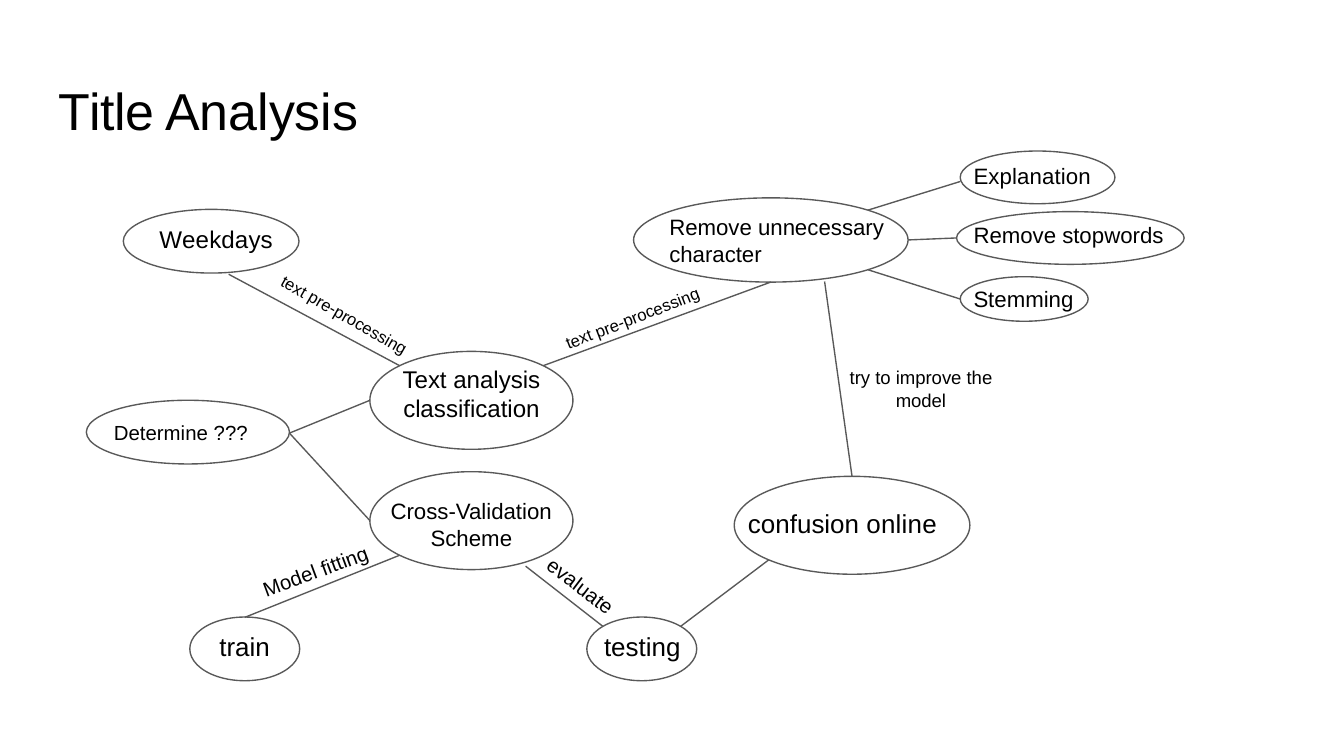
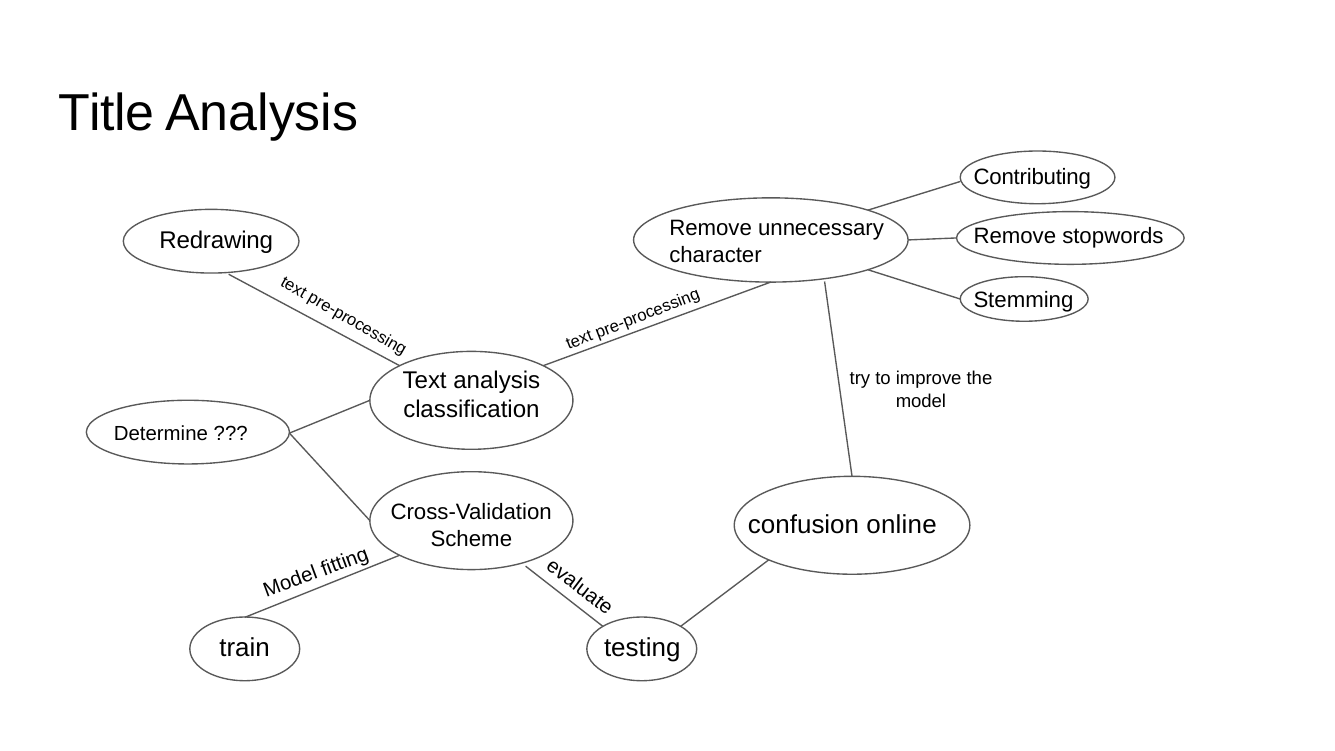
Explanation: Explanation -> Contributing
Weekdays: Weekdays -> Redrawing
